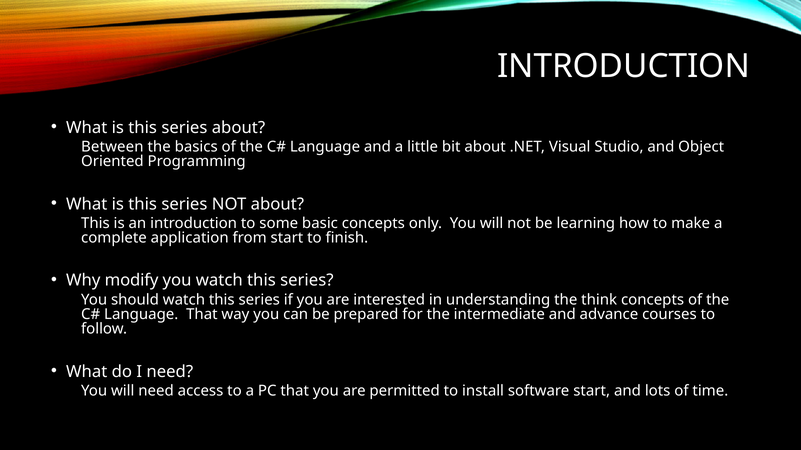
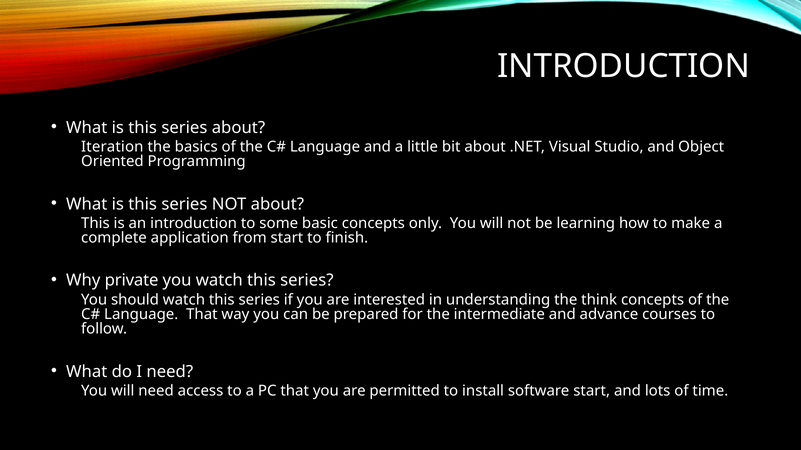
Between: Between -> Iteration
modify: modify -> private
